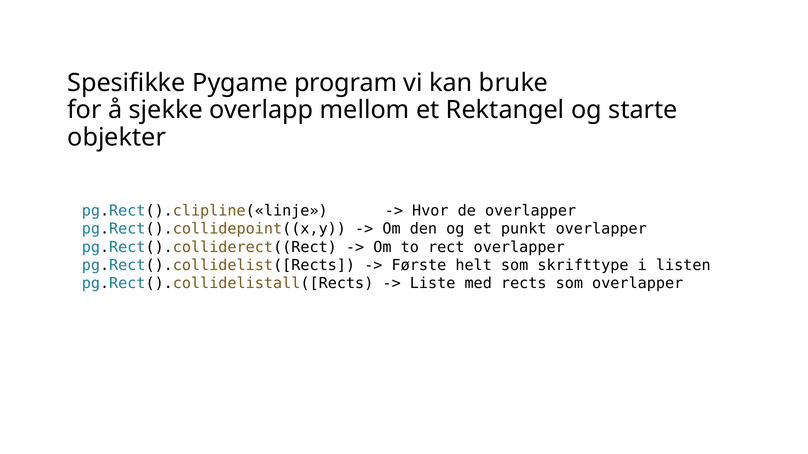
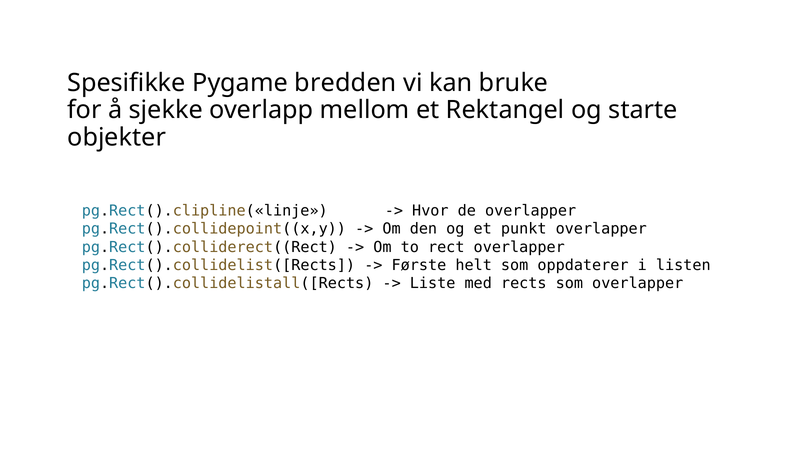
program: program -> bredden
skrifttype: skrifttype -> oppdaterer
